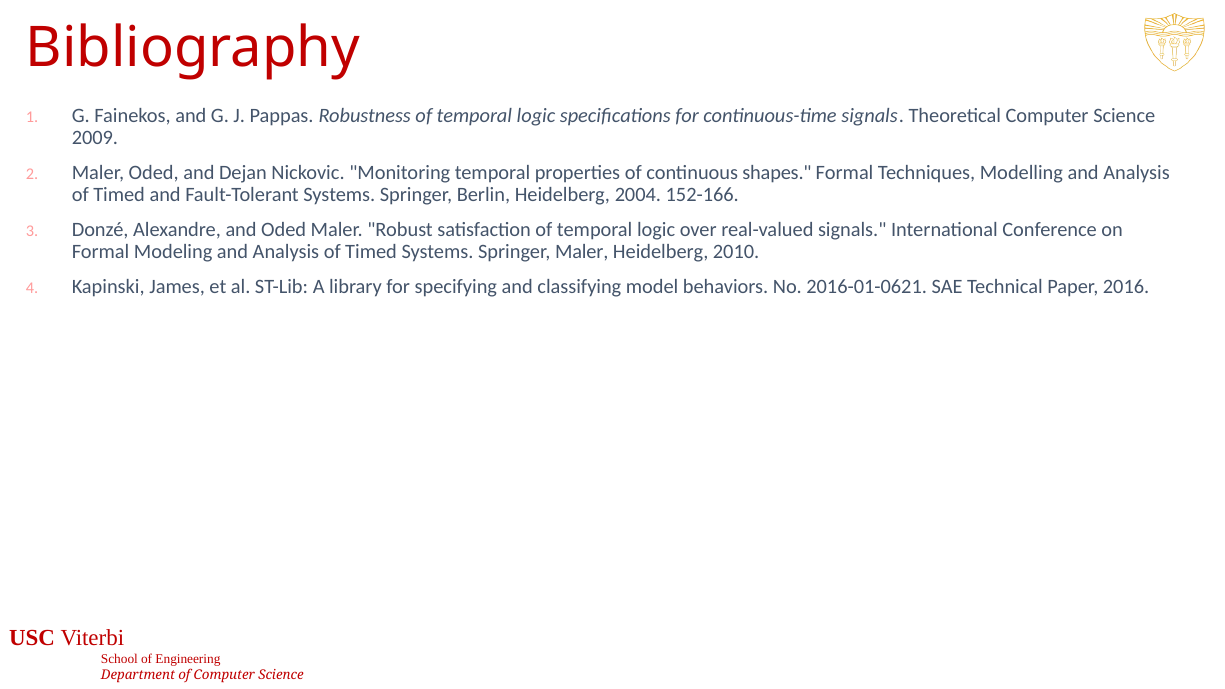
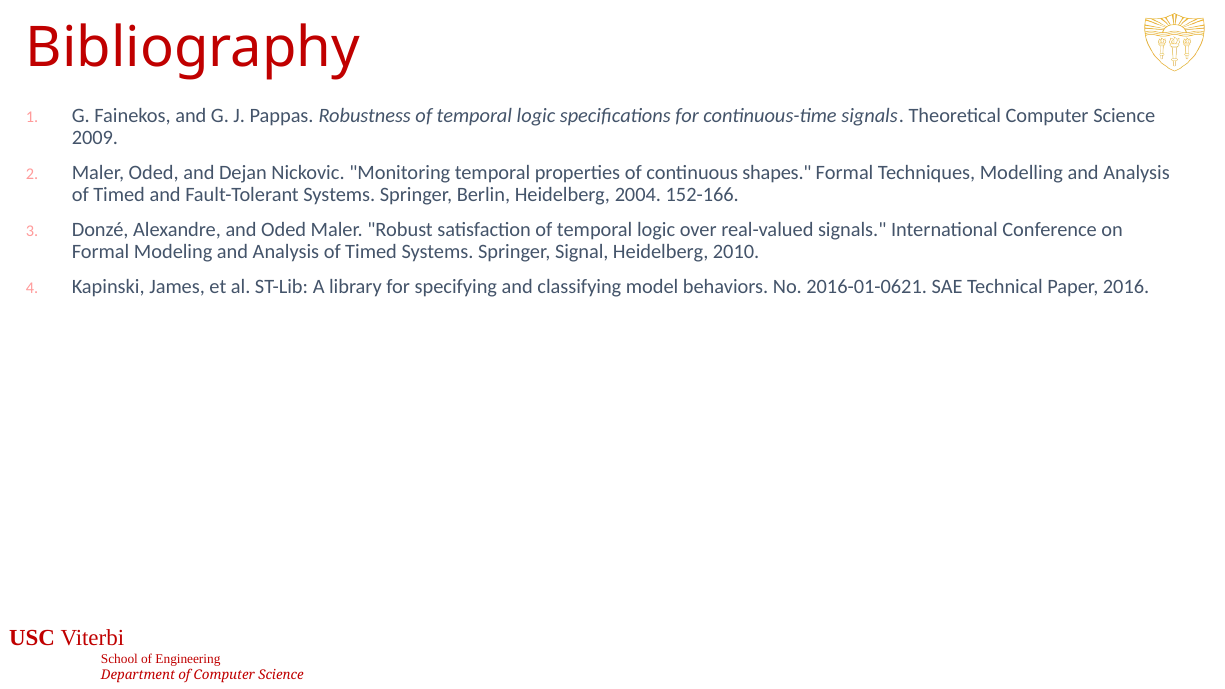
Springer Maler: Maler -> Signal
